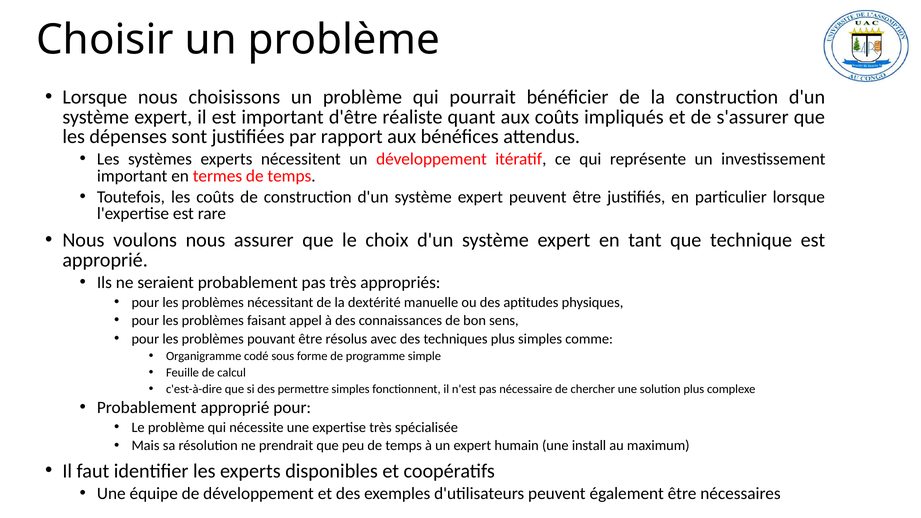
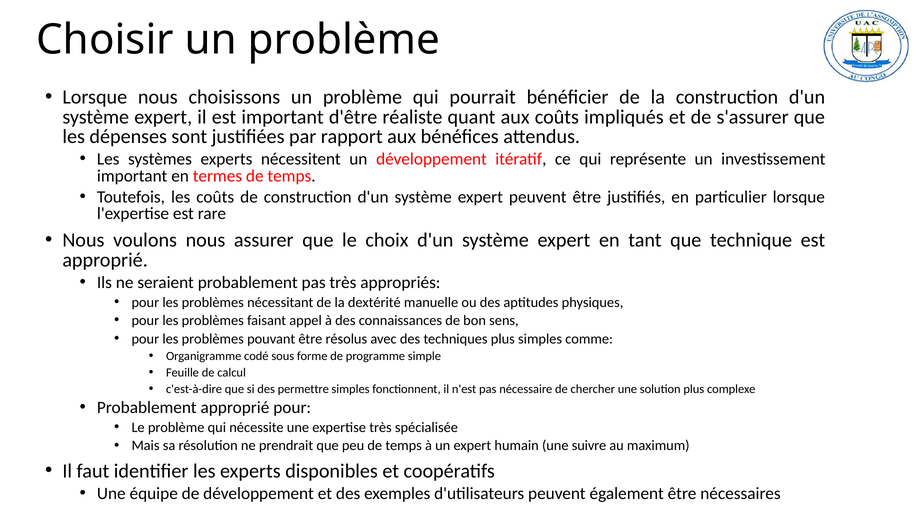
install: install -> suivre
